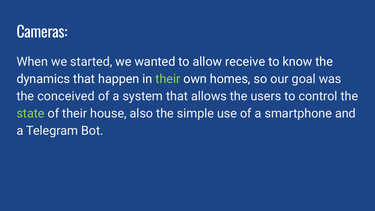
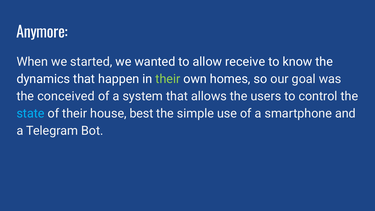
Cameras: Cameras -> Anymore
state colour: light green -> light blue
also: also -> best
